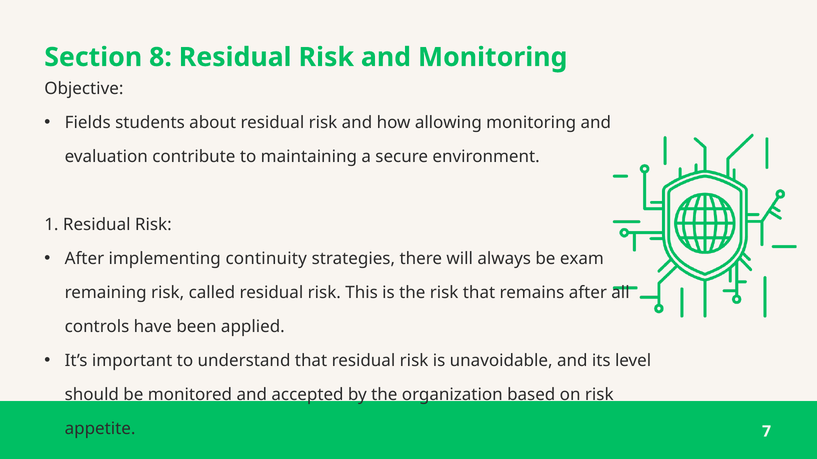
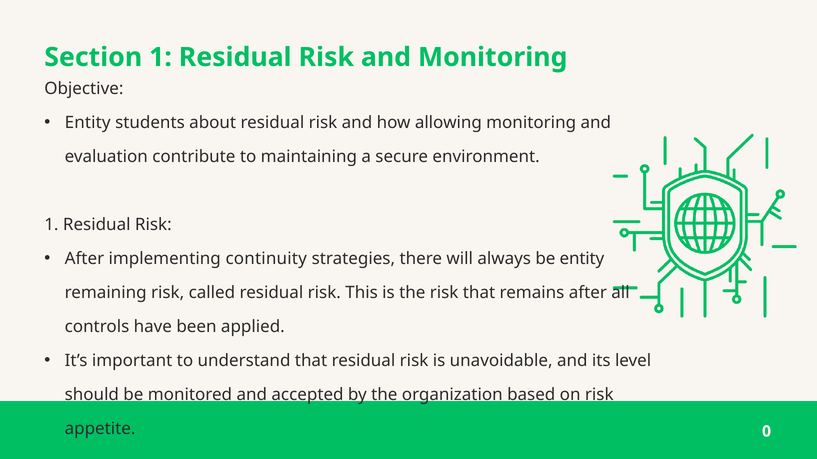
Section 8: 8 -> 1
Fields at (88, 123): Fields -> Entity
be exam: exam -> entity
7: 7 -> 0
